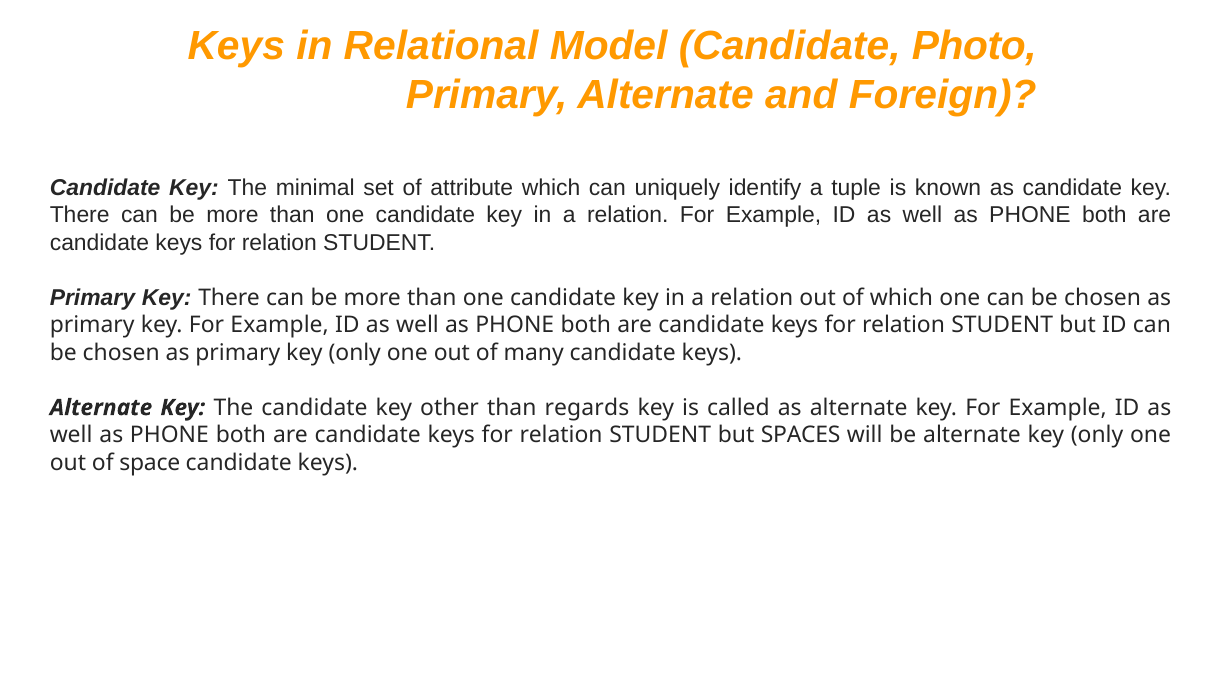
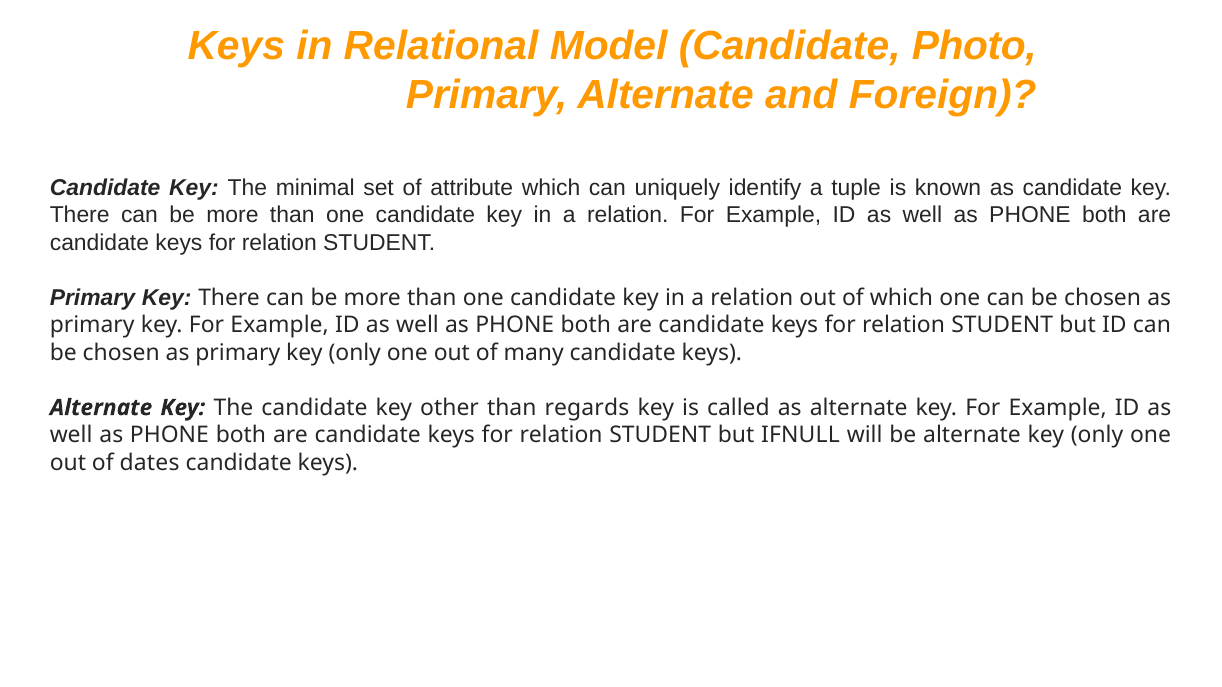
SPACES: SPACES -> IFNULL
space: space -> dates
